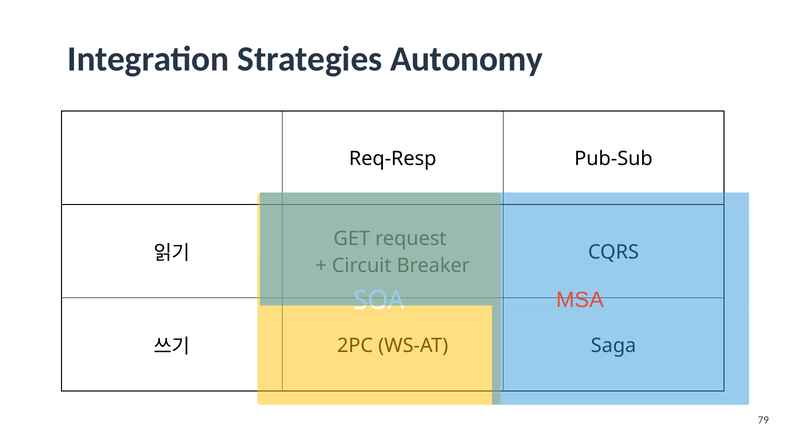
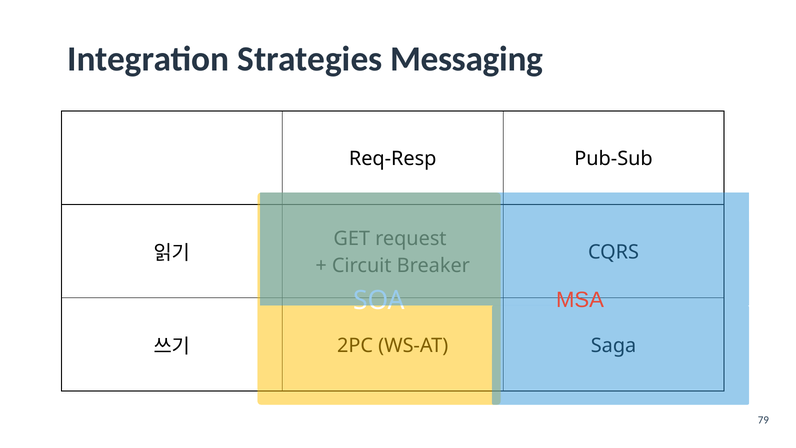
Autonomy: Autonomy -> Messaging
